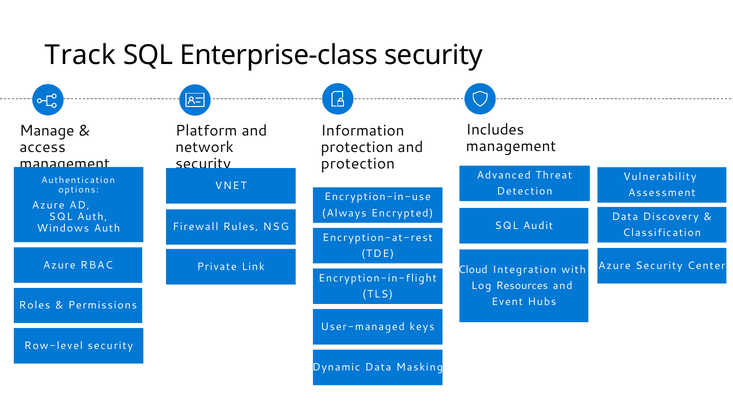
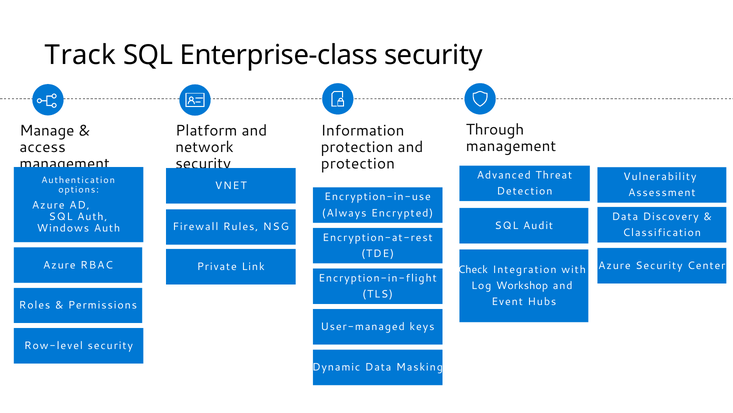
Includes: Includes -> Through
Cloud: Cloud -> Check
Resources: Resources -> Workshop
